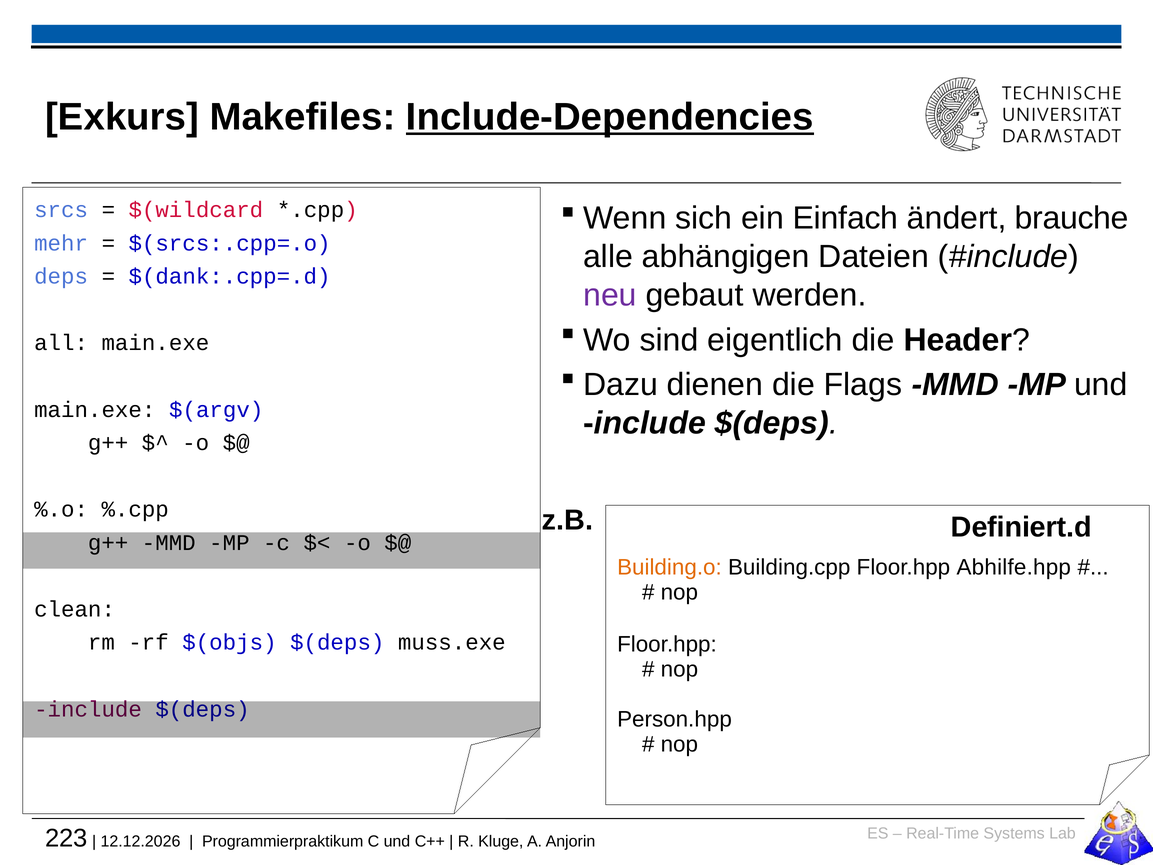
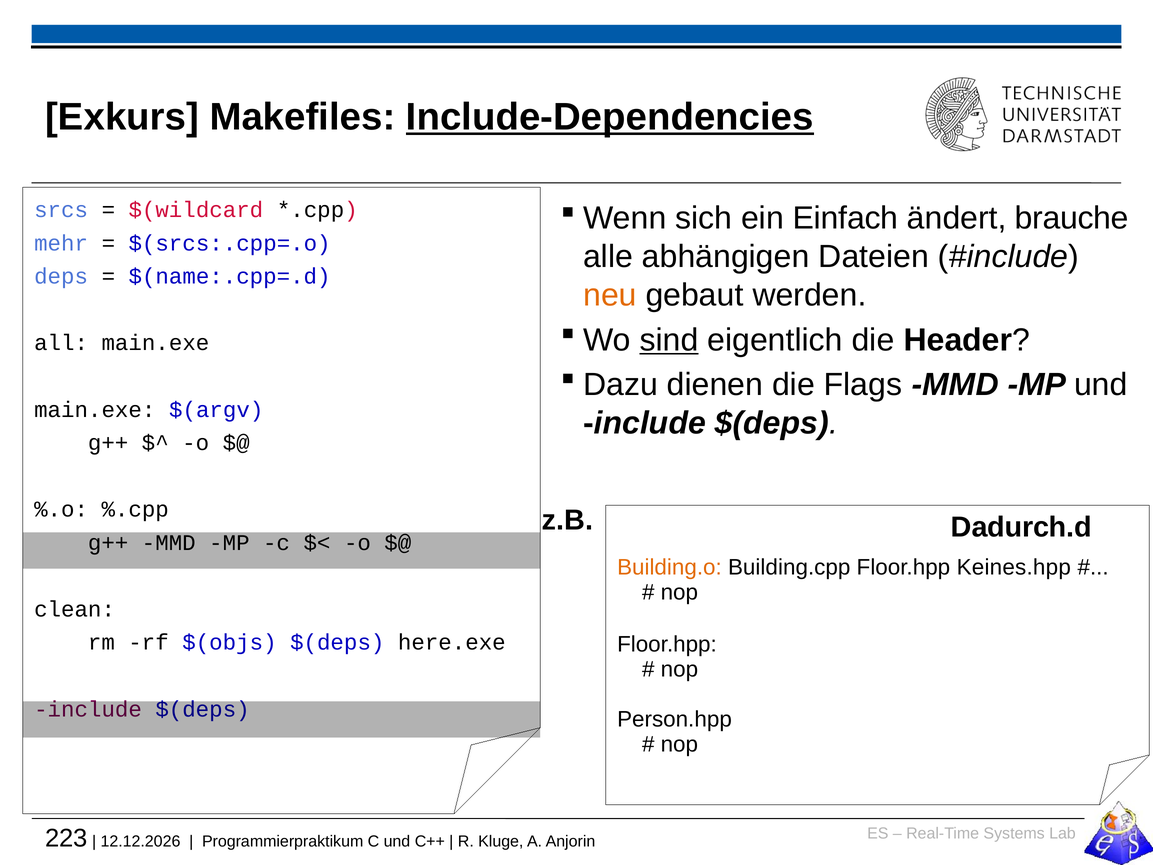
$(dank:.cpp=.d: $(dank:.cpp=.d -> $(name:.cpp=.d
neu colour: purple -> orange
sind underline: none -> present
Definiert.d: Definiert.d -> Dadurch.d
Abhilfe.hpp: Abhilfe.hpp -> Keines.hpp
muss.exe: muss.exe -> here.exe
